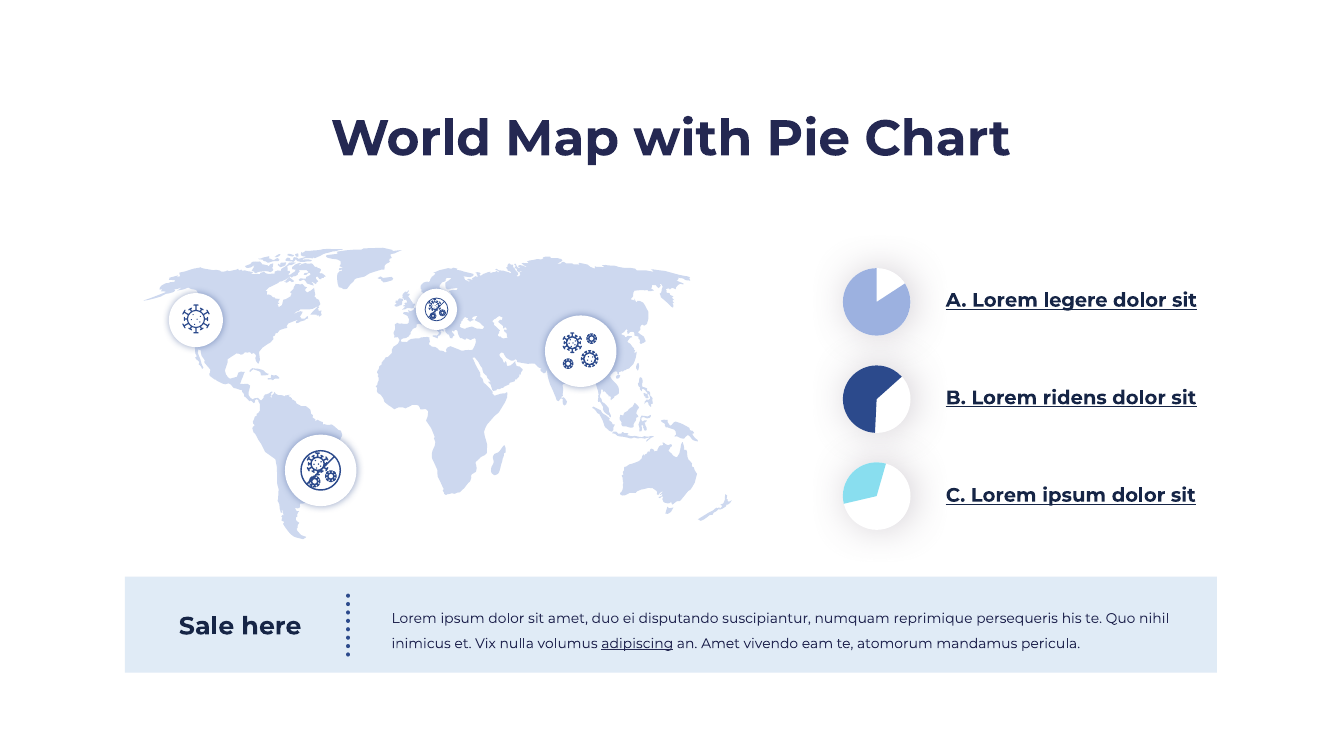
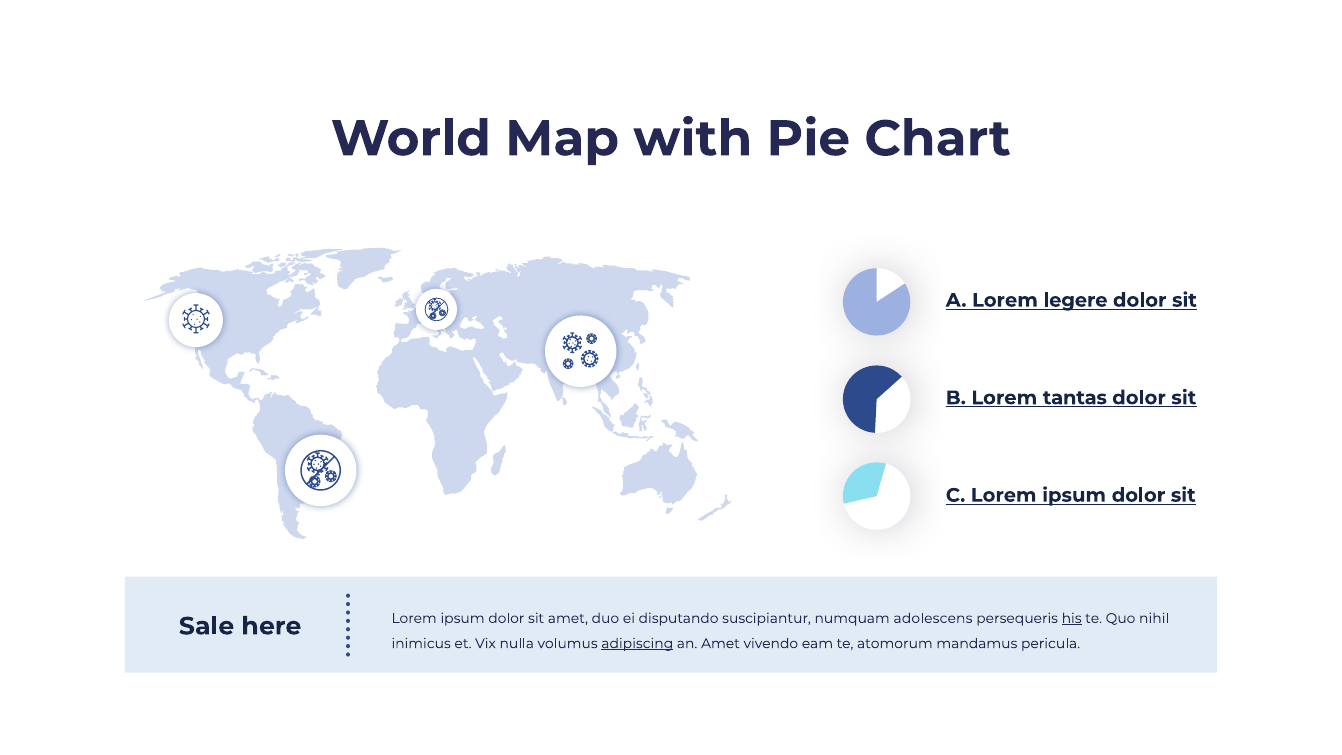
ridens: ridens -> tantas
reprimique: reprimique -> adolescens
his underline: none -> present
